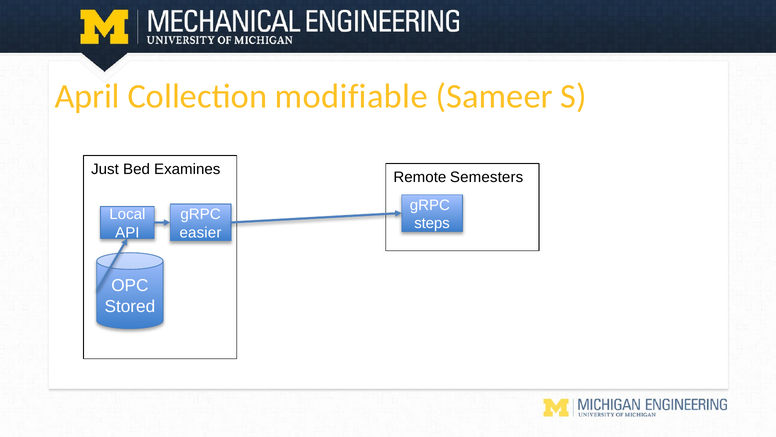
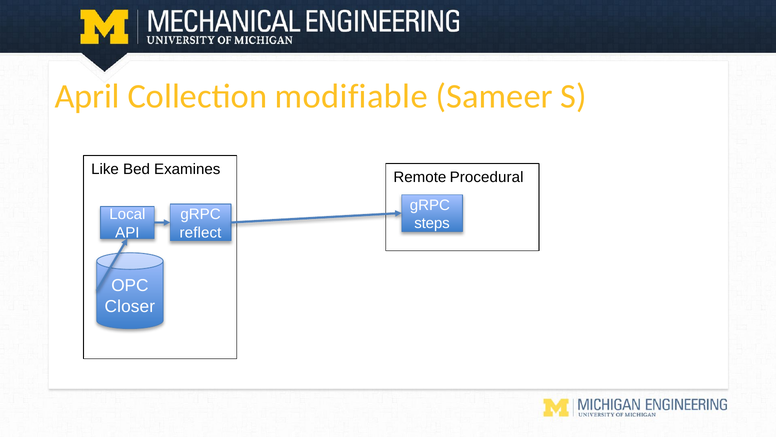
Just: Just -> Like
Semesters: Semesters -> Procedural
easier: easier -> reflect
Stored: Stored -> Closer
